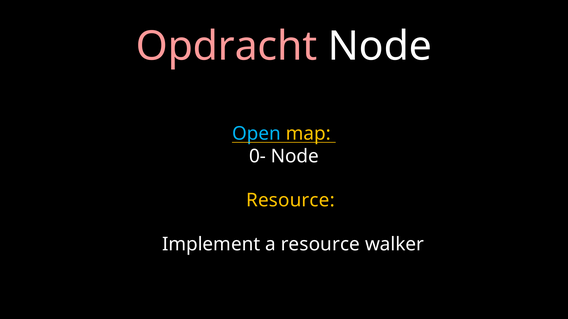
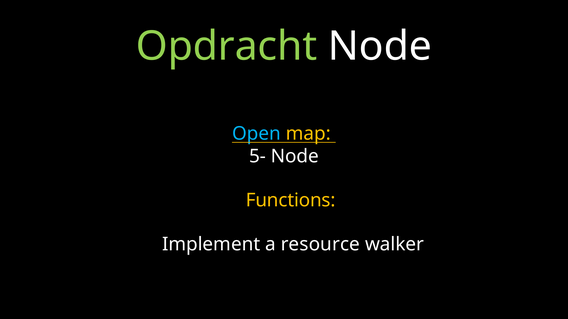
Opdracht colour: pink -> light green
0-: 0- -> 5-
Resource at (290, 201): Resource -> Functions
